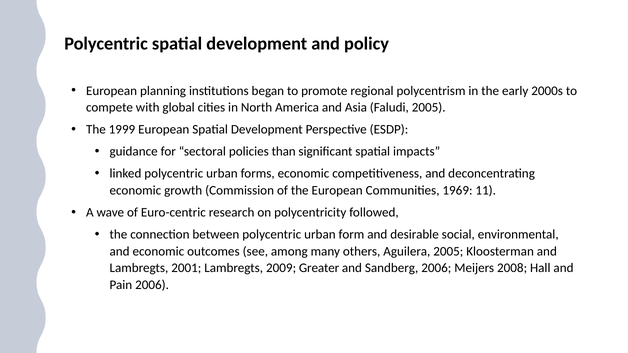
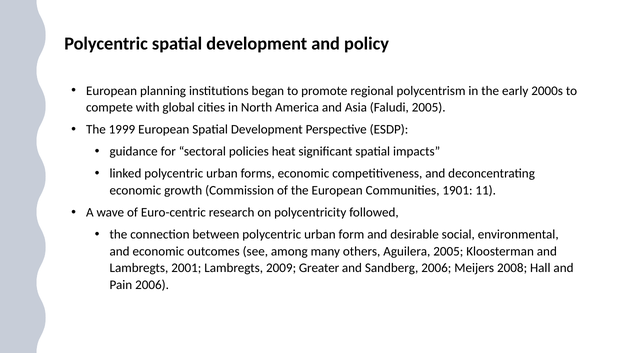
than: than -> heat
1969: 1969 -> 1901
